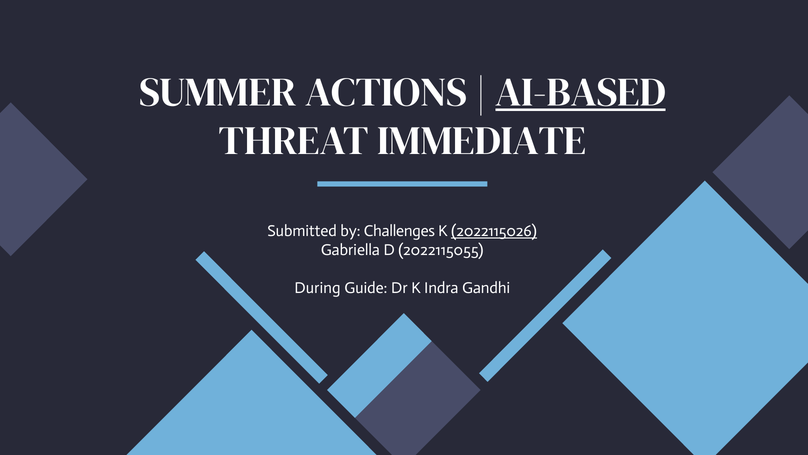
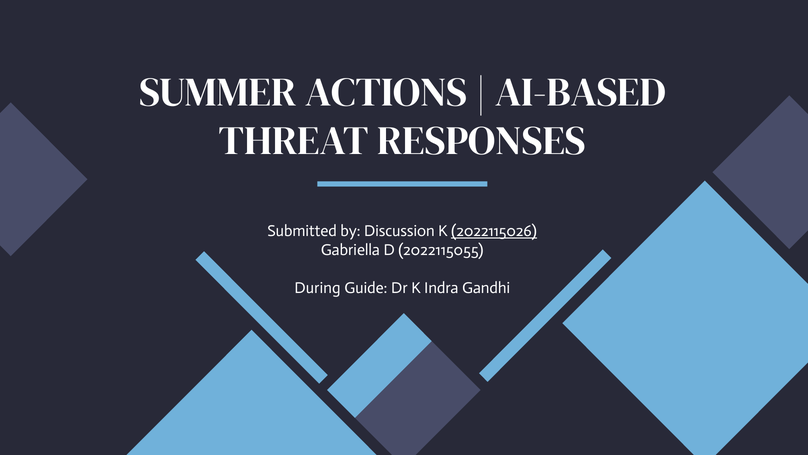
AI-BASED underline: present -> none
IMMEDIATE: IMMEDIATE -> RESPONSES
Challenges: Challenges -> Discussion
